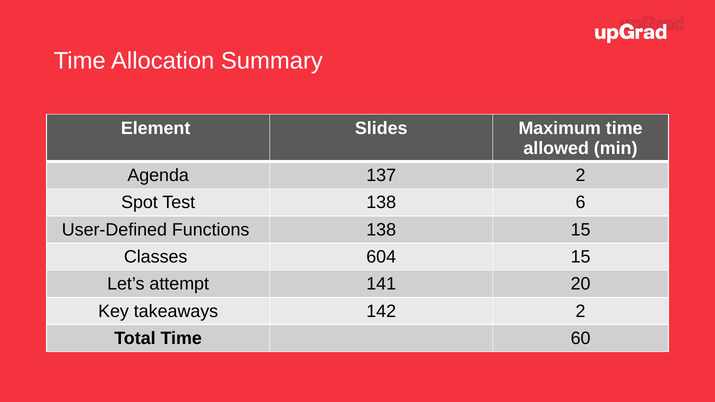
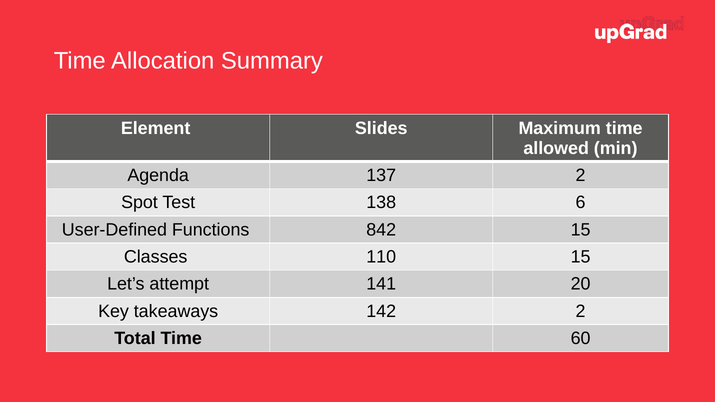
Functions 138: 138 -> 842
604: 604 -> 110
